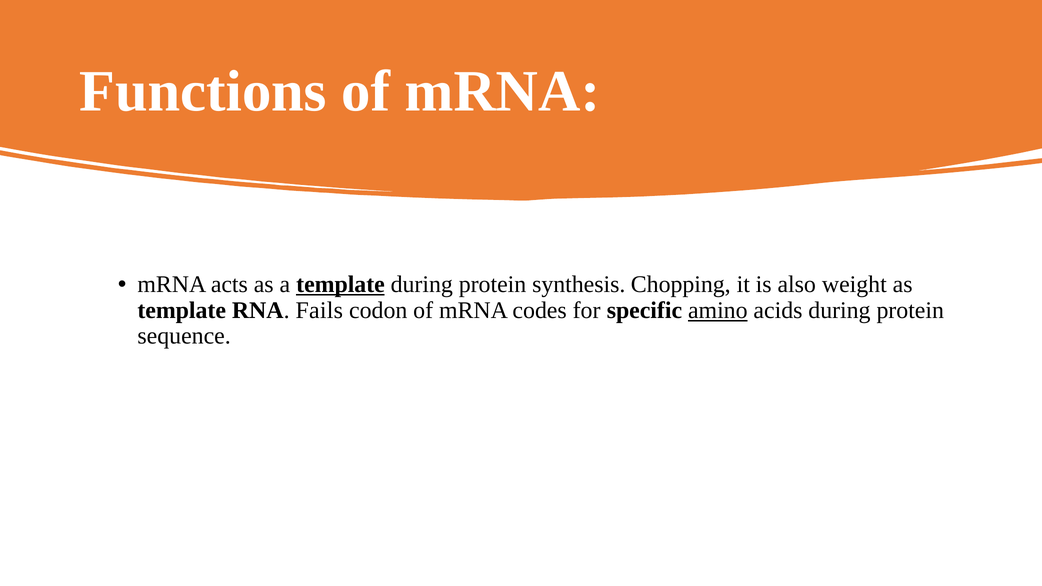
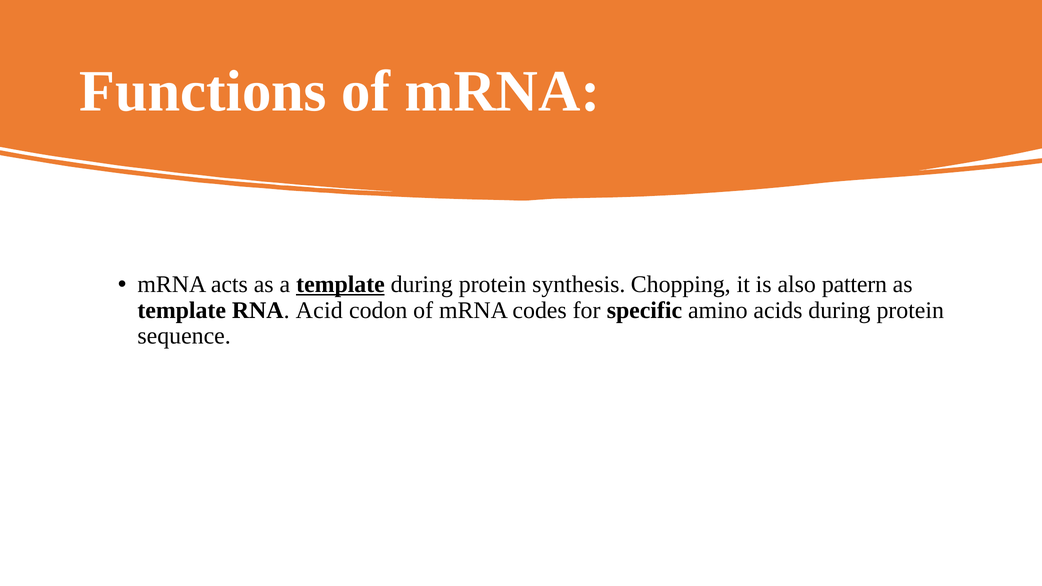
weight: weight -> pattern
Fails: Fails -> Acid
amino underline: present -> none
